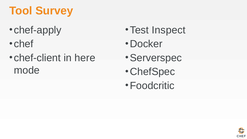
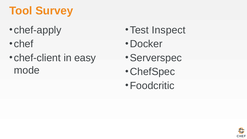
here: here -> easy
